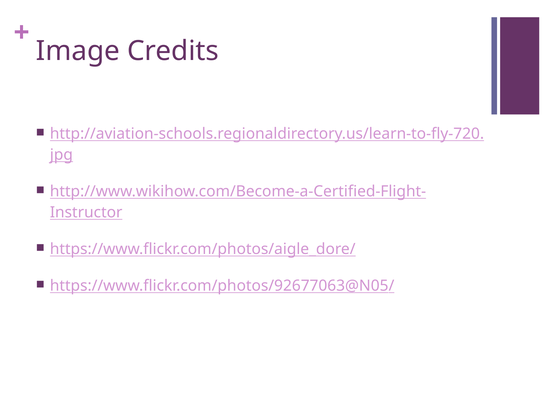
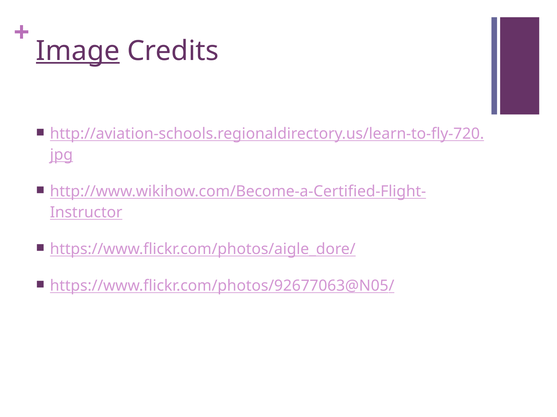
Image underline: none -> present
